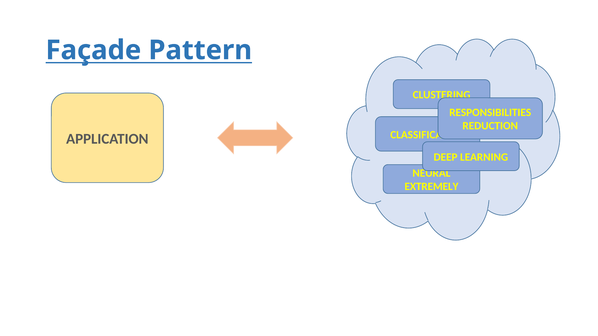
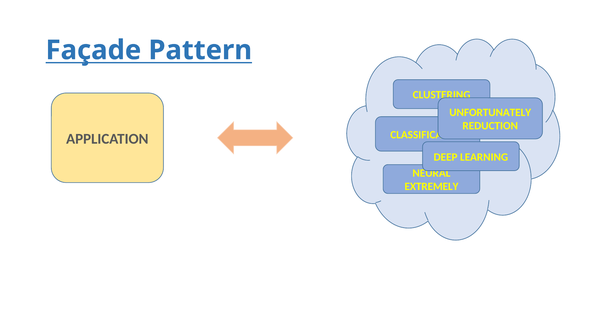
RESPONSIBILITIES: RESPONSIBILITIES -> UNFORTUNATELY
